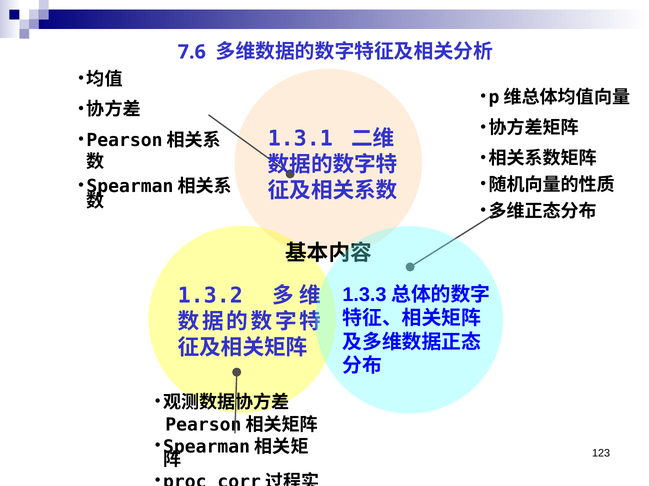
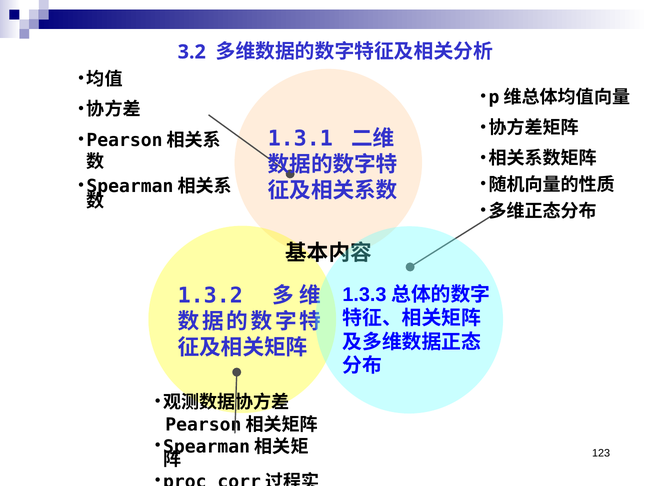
7.6: 7.6 -> 3.2
